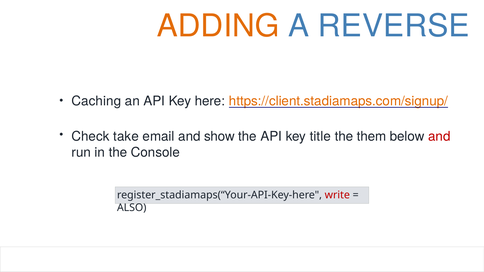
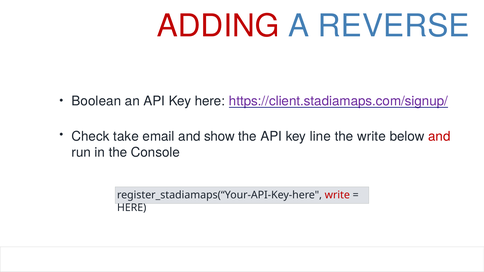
ADDING colour: orange -> red
Caching: Caching -> Boolean
https://client.stadiamaps.com/signup/ colour: orange -> purple
title: title -> line
the them: them -> write
ALSO at (132, 208): ALSO -> HERE
